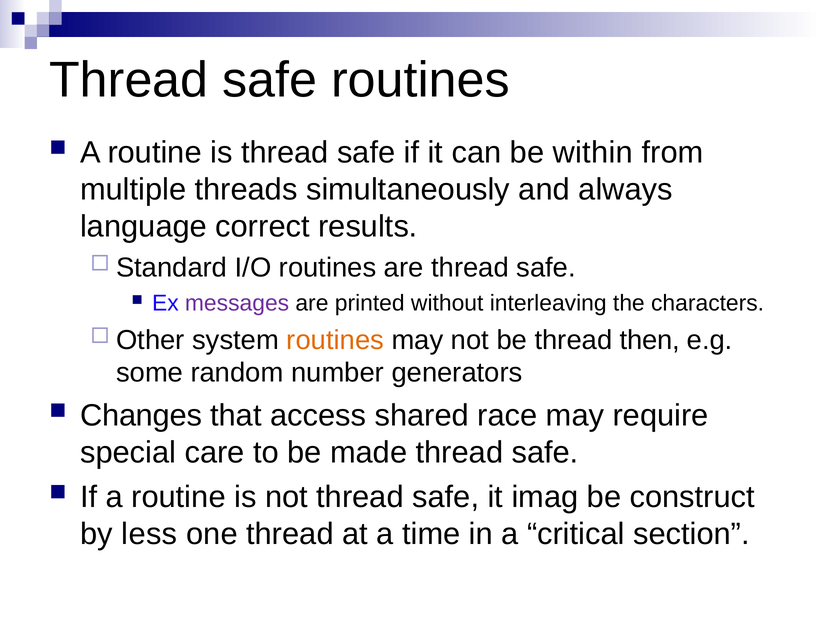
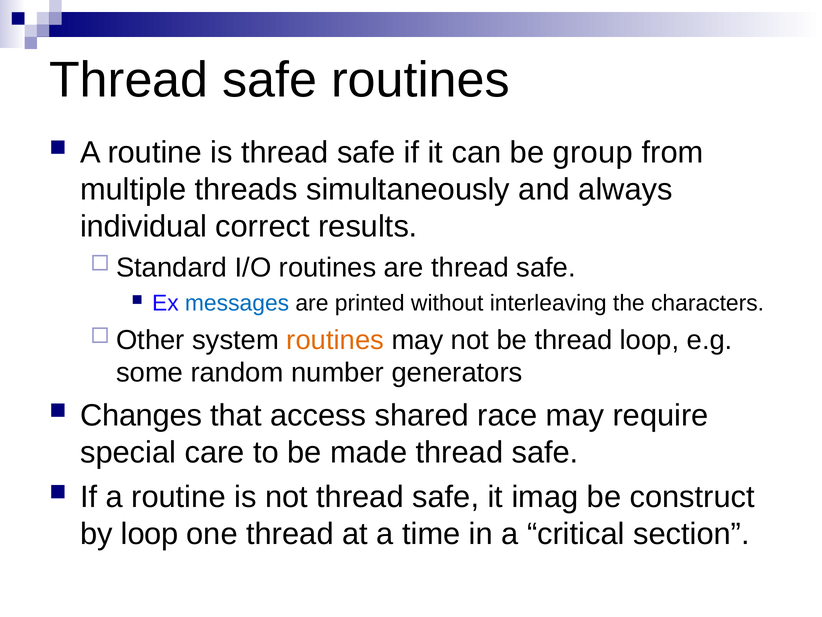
within: within -> group
language: language -> individual
messages colour: purple -> blue
thread then: then -> loop
by less: less -> loop
